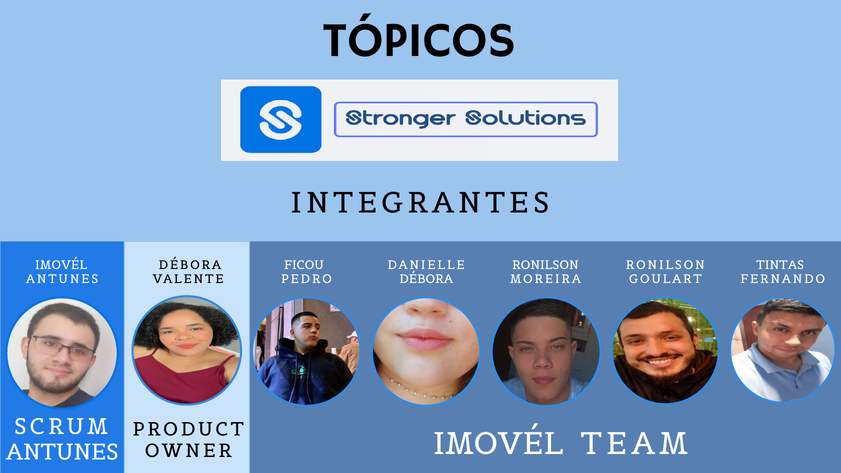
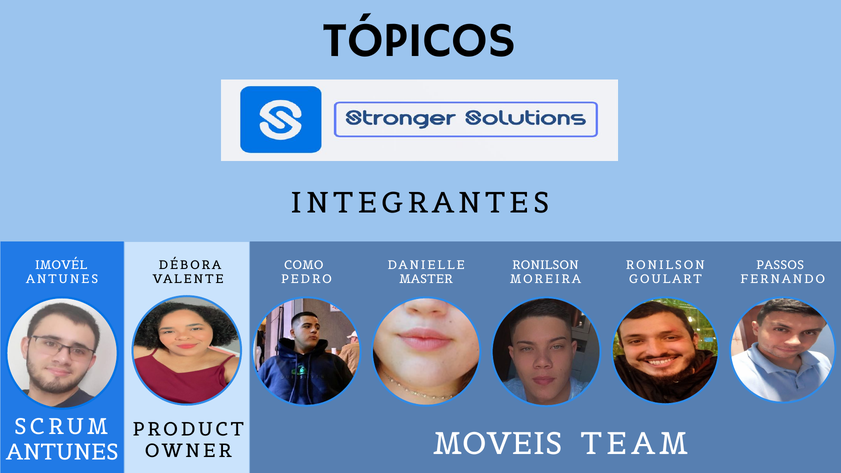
FICOU: FICOU -> COMO
TINTAS: TINTAS -> PASSOS
DÉBORA at (426, 279): DÉBORA -> MASTER
OWNER IMOVÉL: IMOVÉL -> MOVEIS
